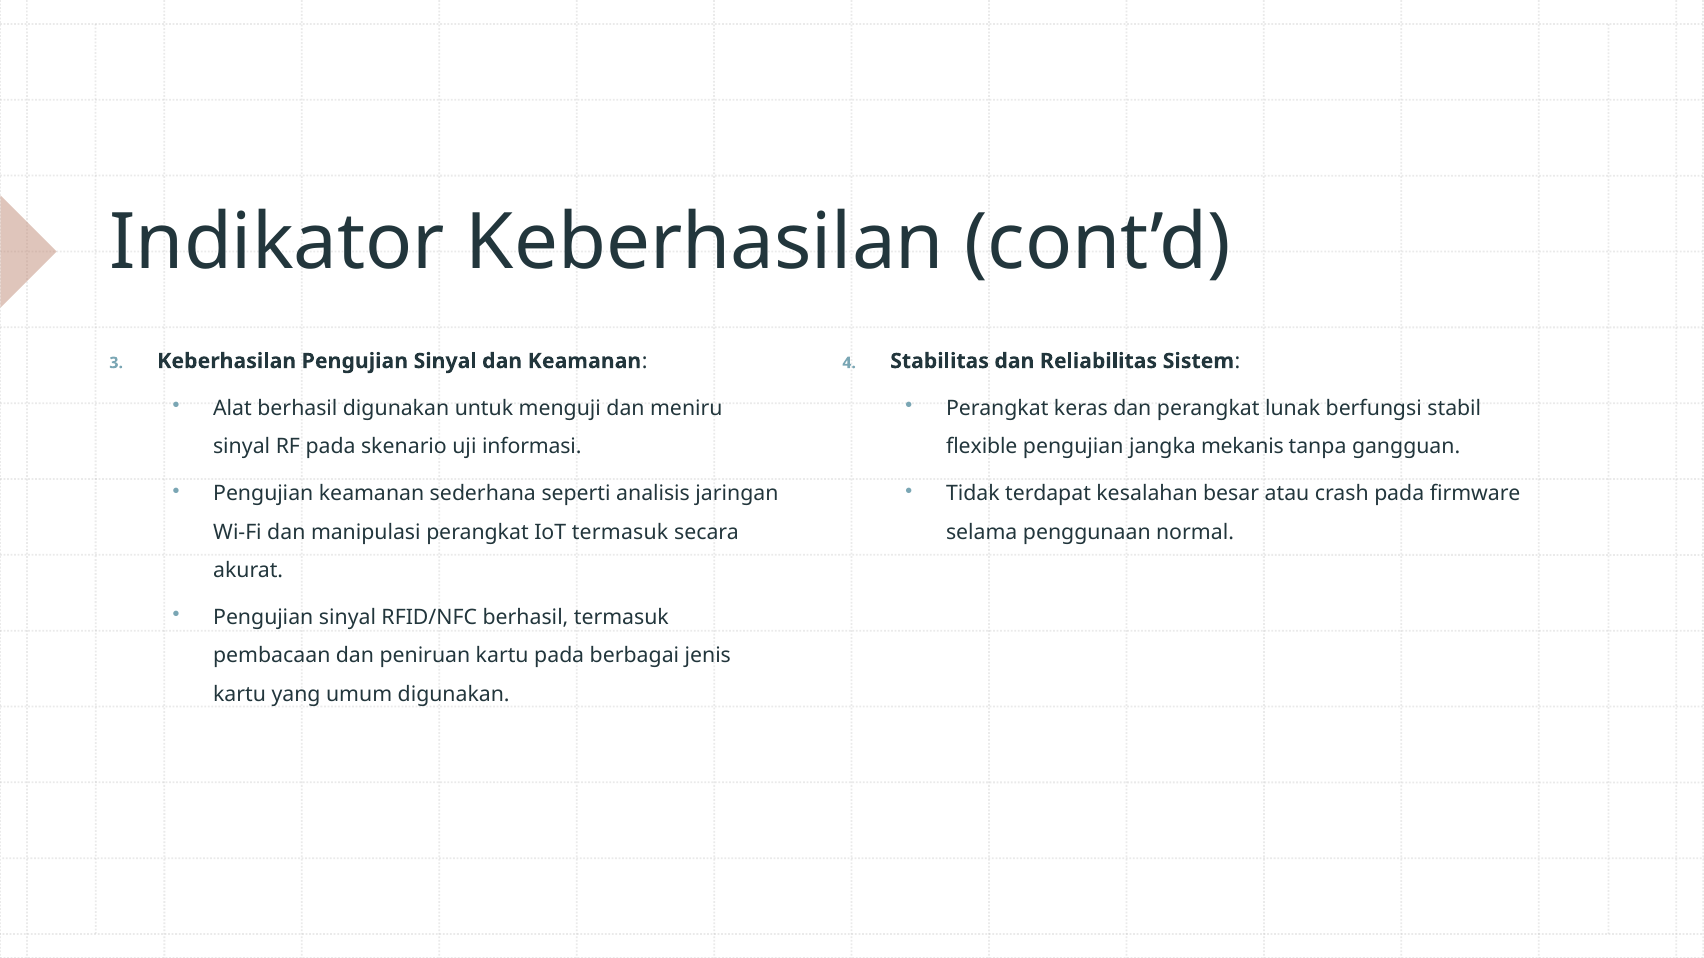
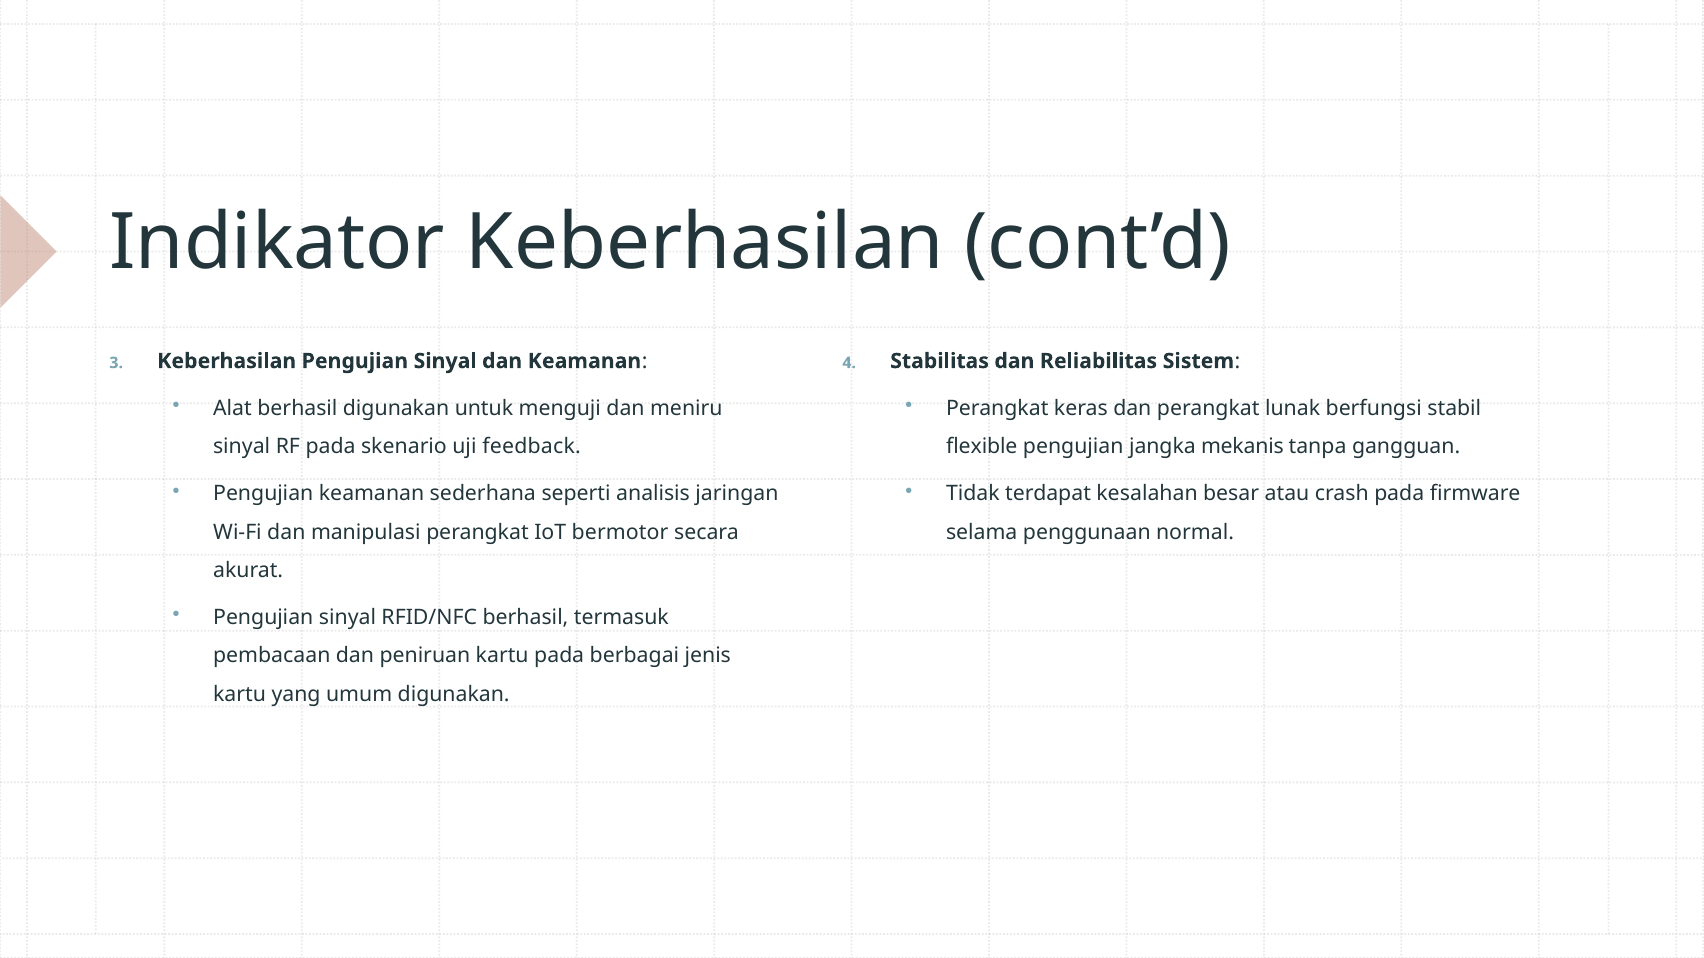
informasi: informasi -> feedback
IoT termasuk: termasuk -> bermotor
